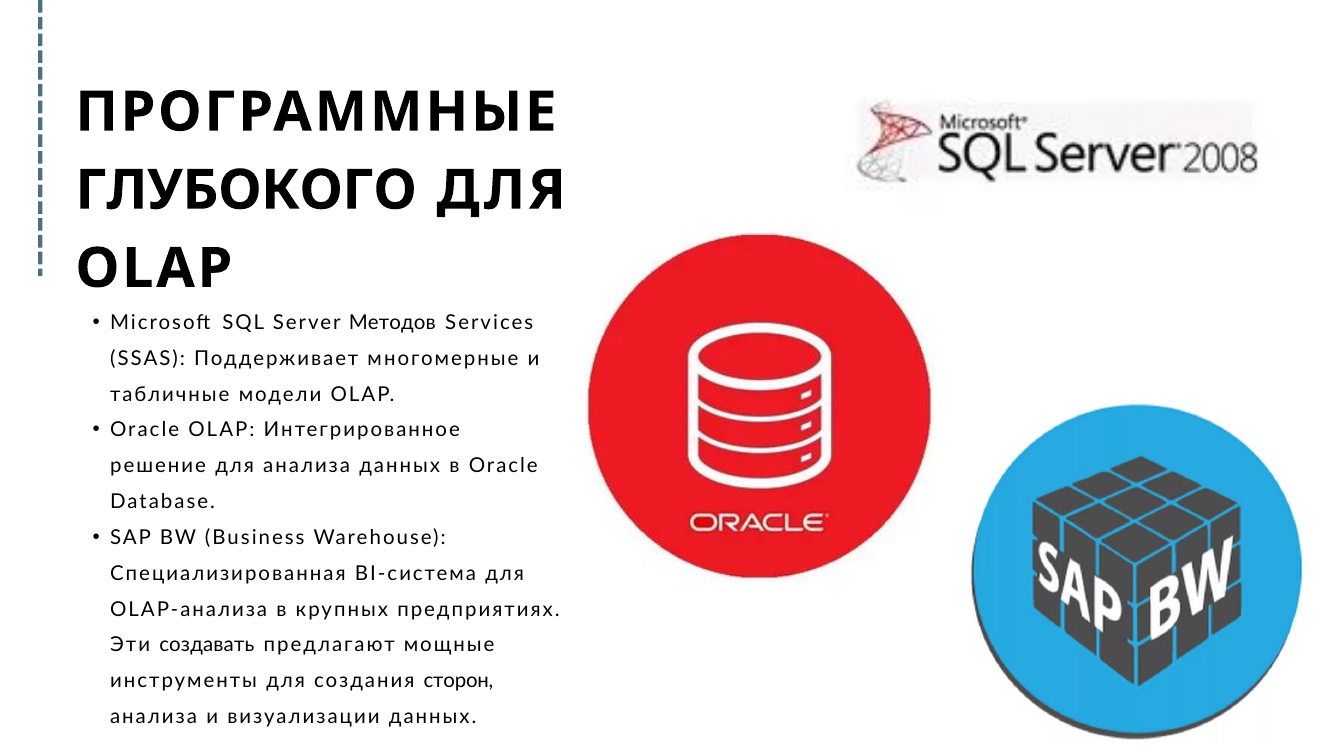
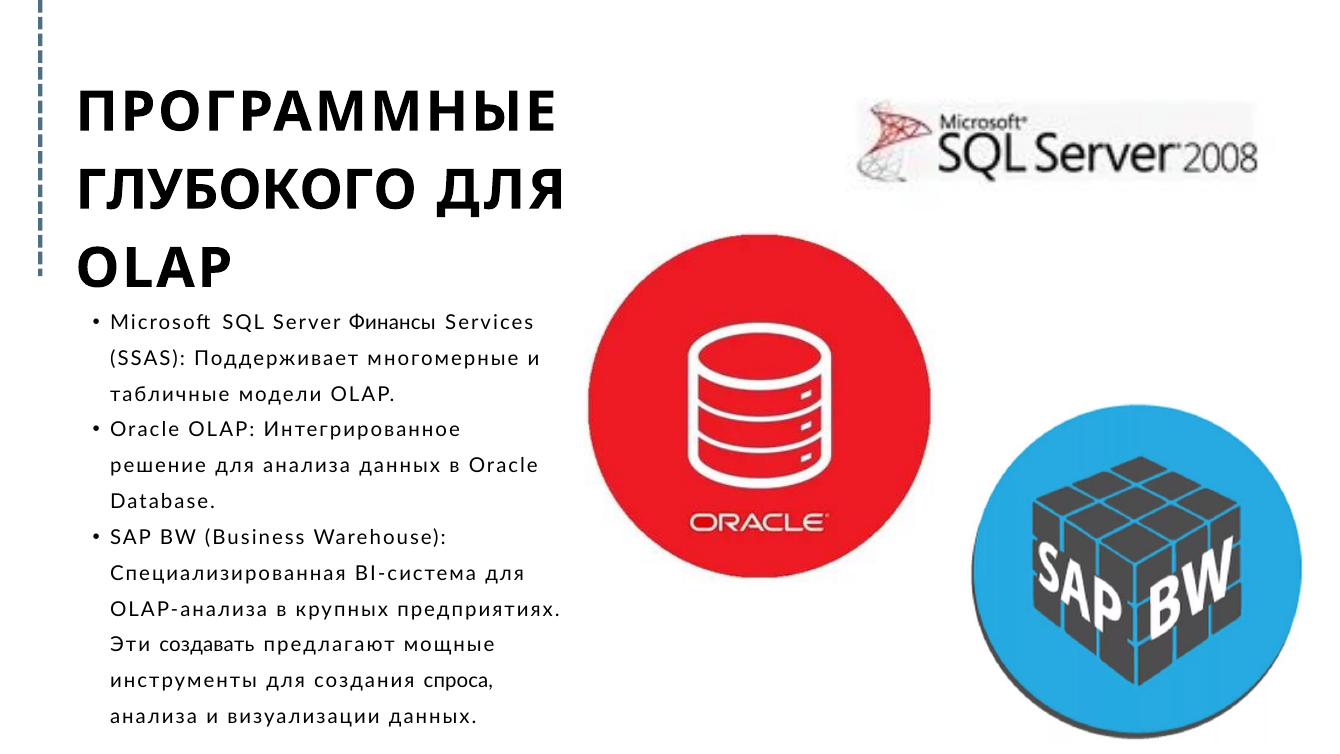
Методов: Методов -> Финансы
сторон: сторон -> спроса
